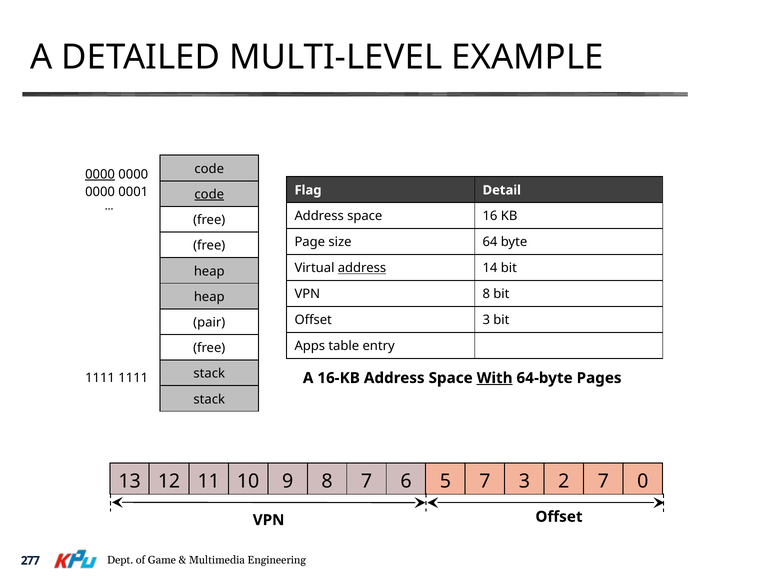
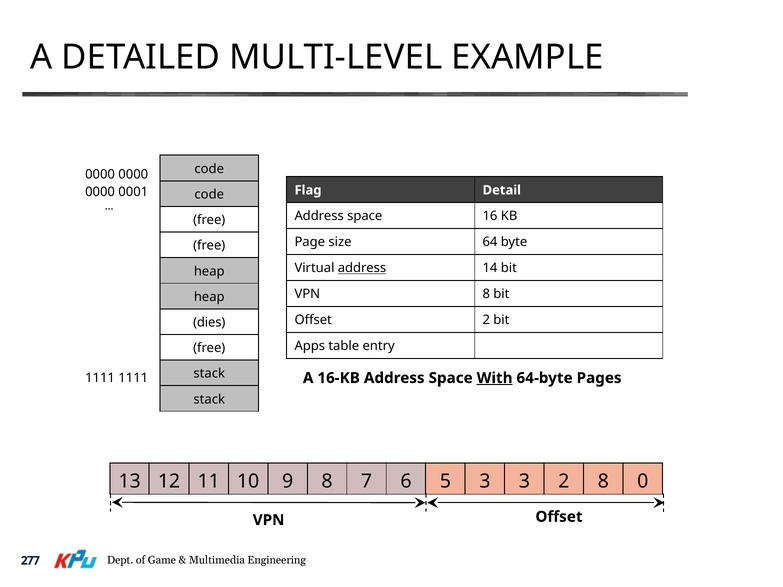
0000 at (100, 174) underline: present -> none
code at (209, 194) underline: present -> none
Offset 3: 3 -> 2
pair: pair -> dies
5 7: 7 -> 3
2 7: 7 -> 8
